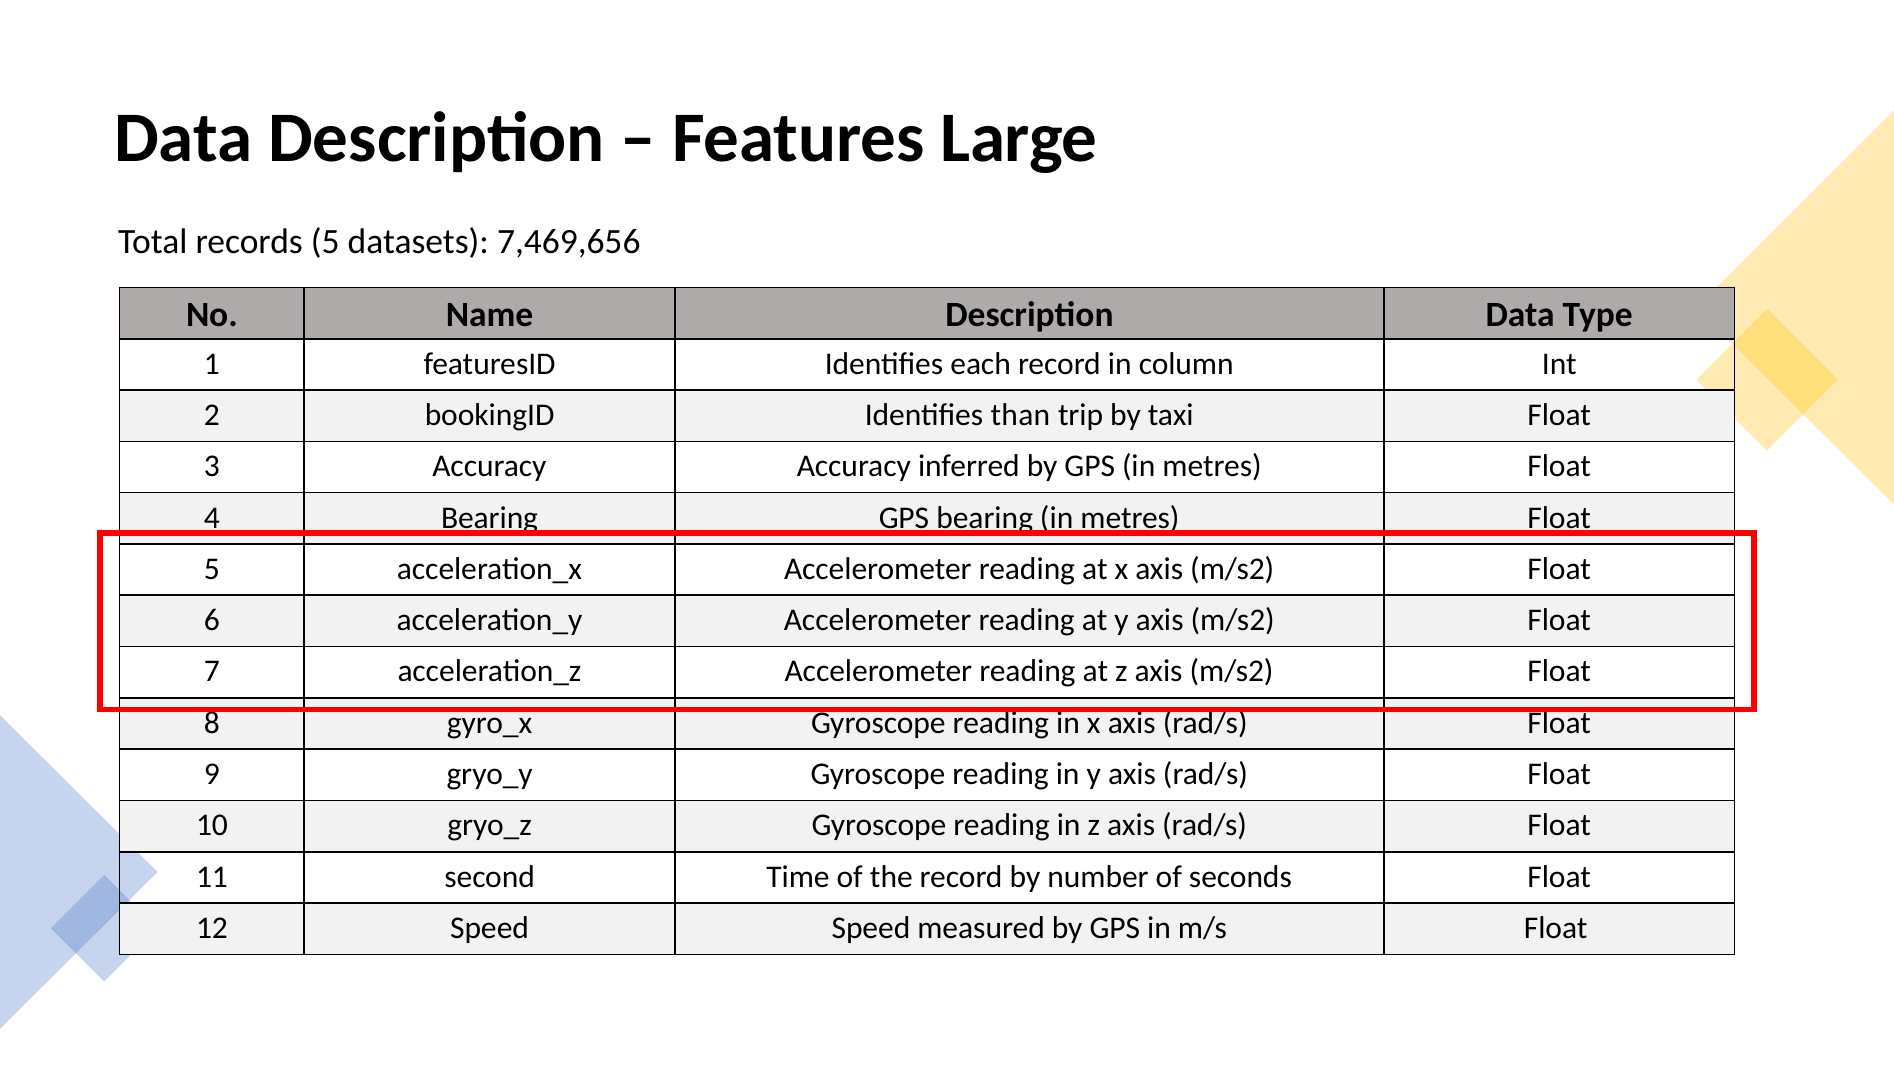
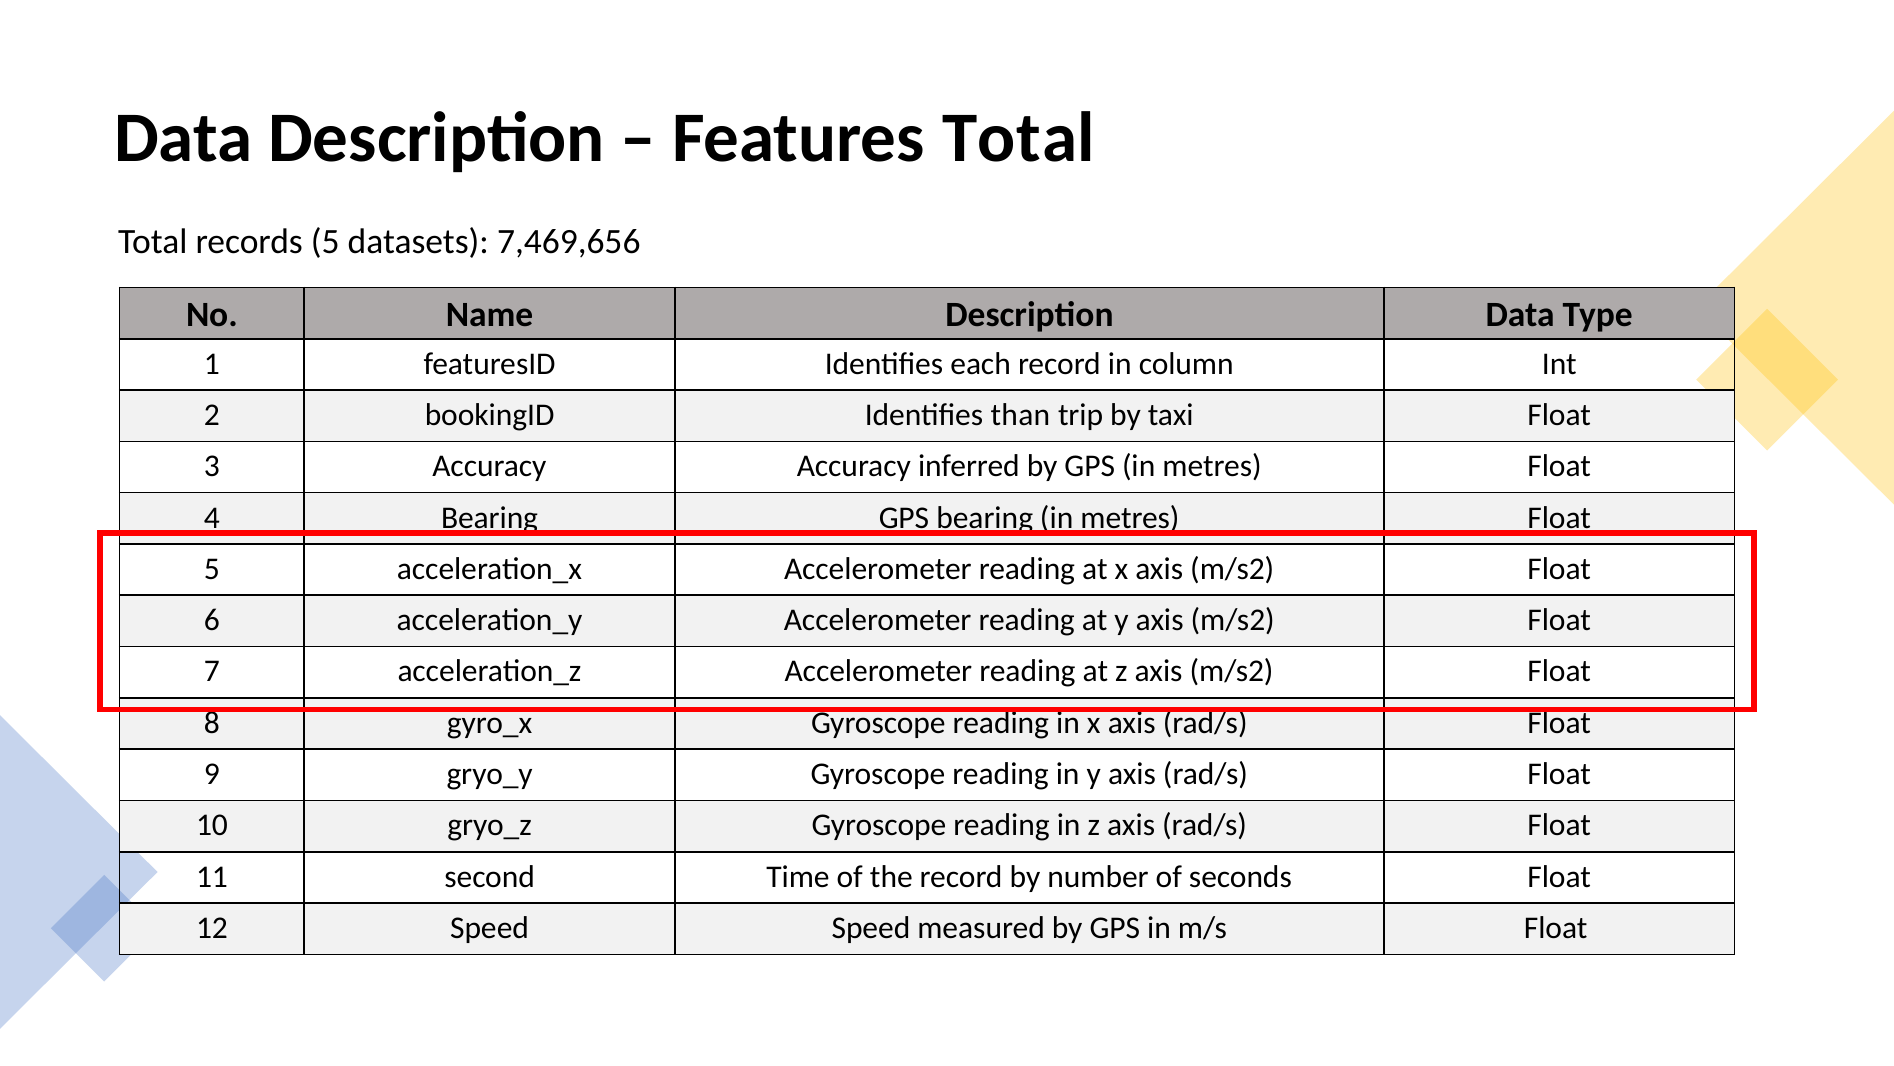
Features Large: Large -> Total
